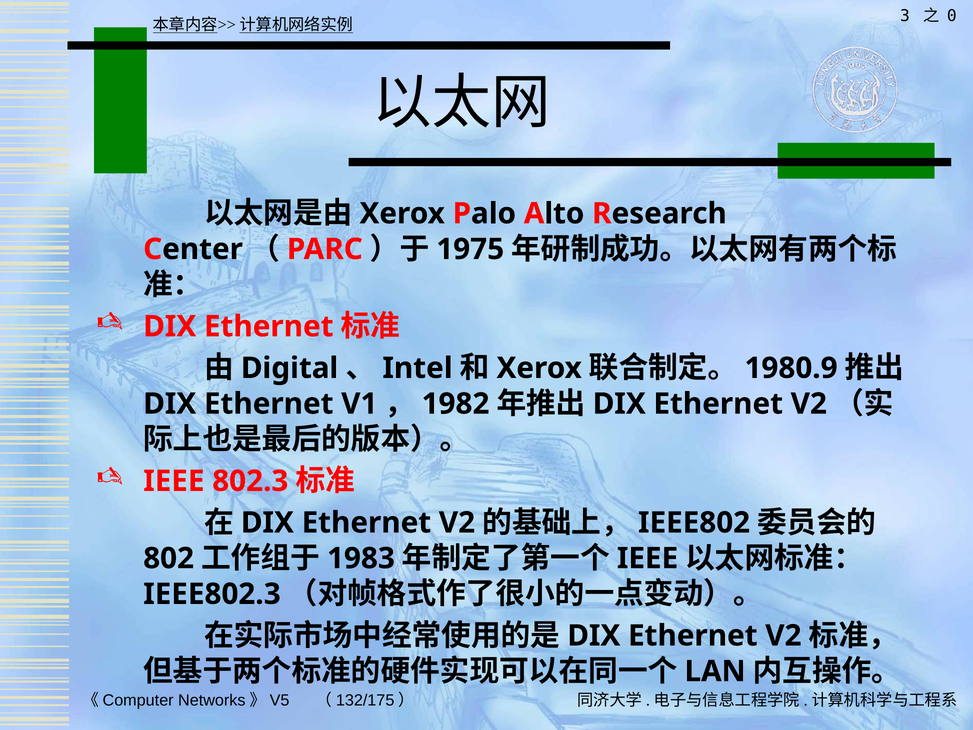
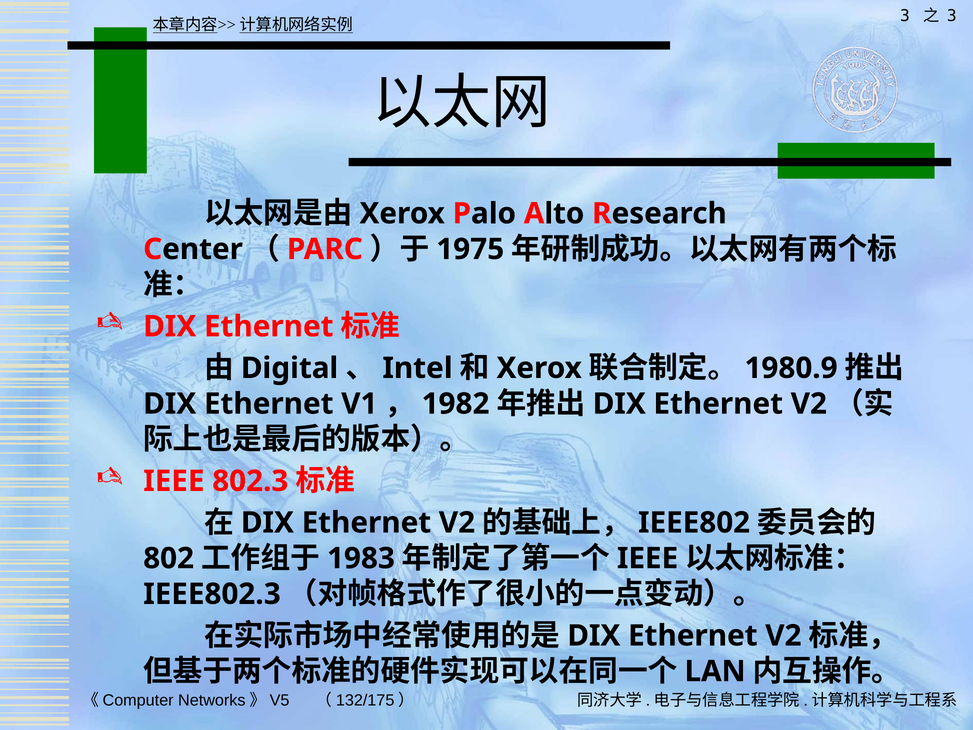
0 at (952, 16): 0 -> 3
